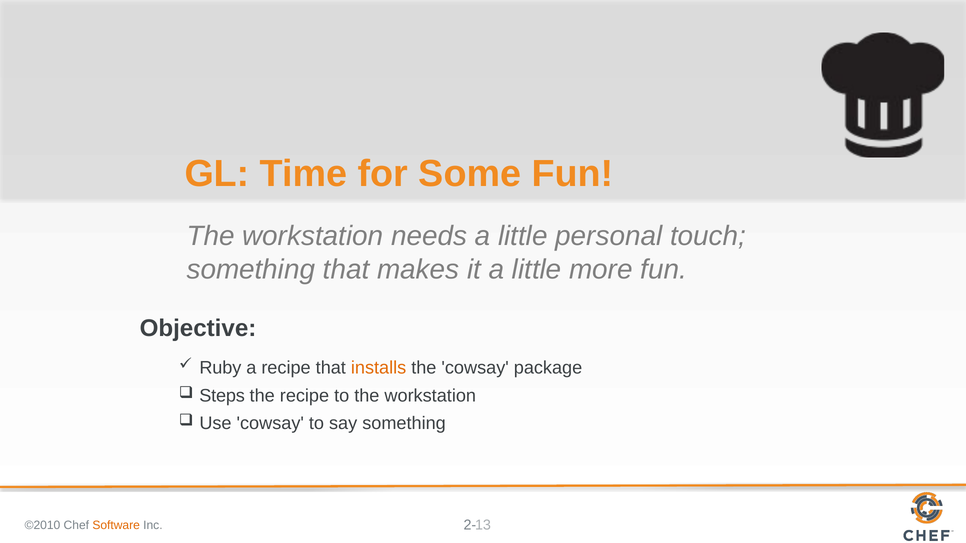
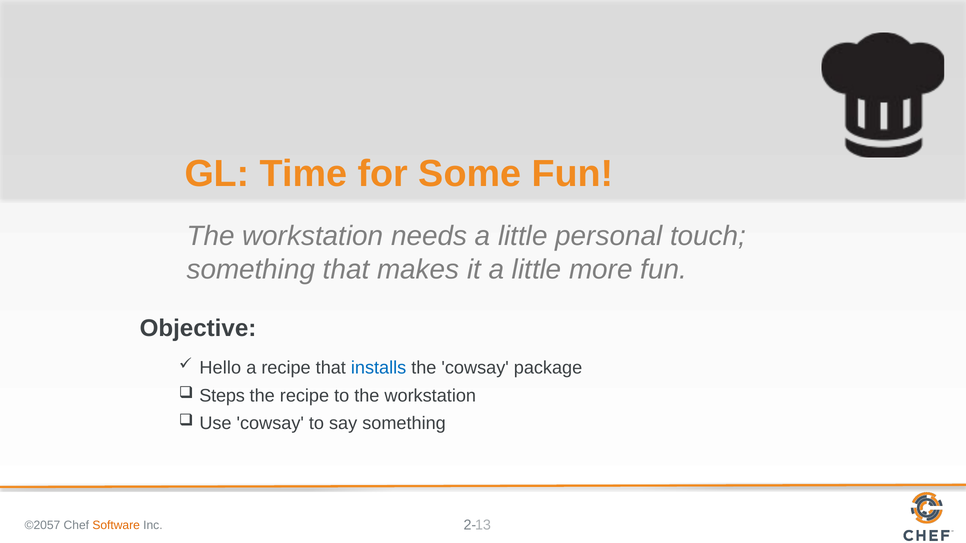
Ruby: Ruby -> Hello
installs colour: orange -> blue
©2010: ©2010 -> ©2057
